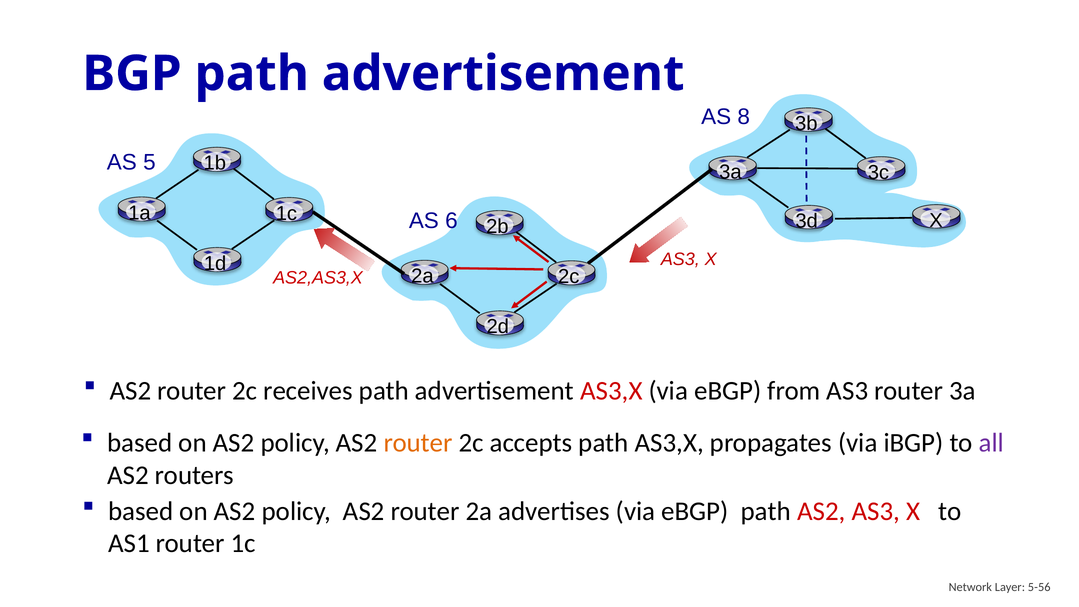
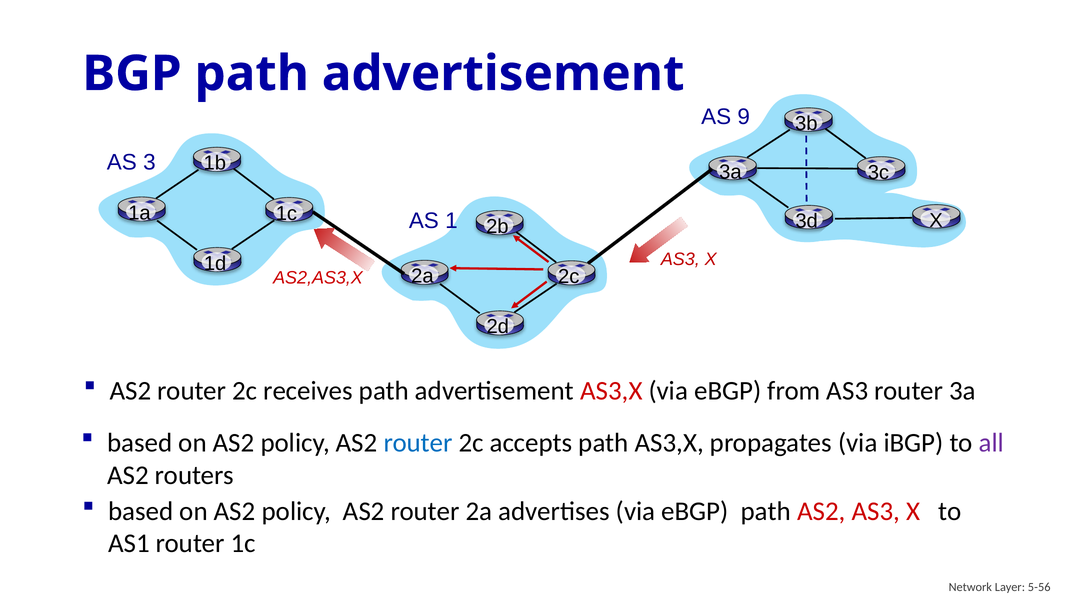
8: 8 -> 9
5: 5 -> 3
6: 6 -> 1
router at (418, 443) colour: orange -> blue
